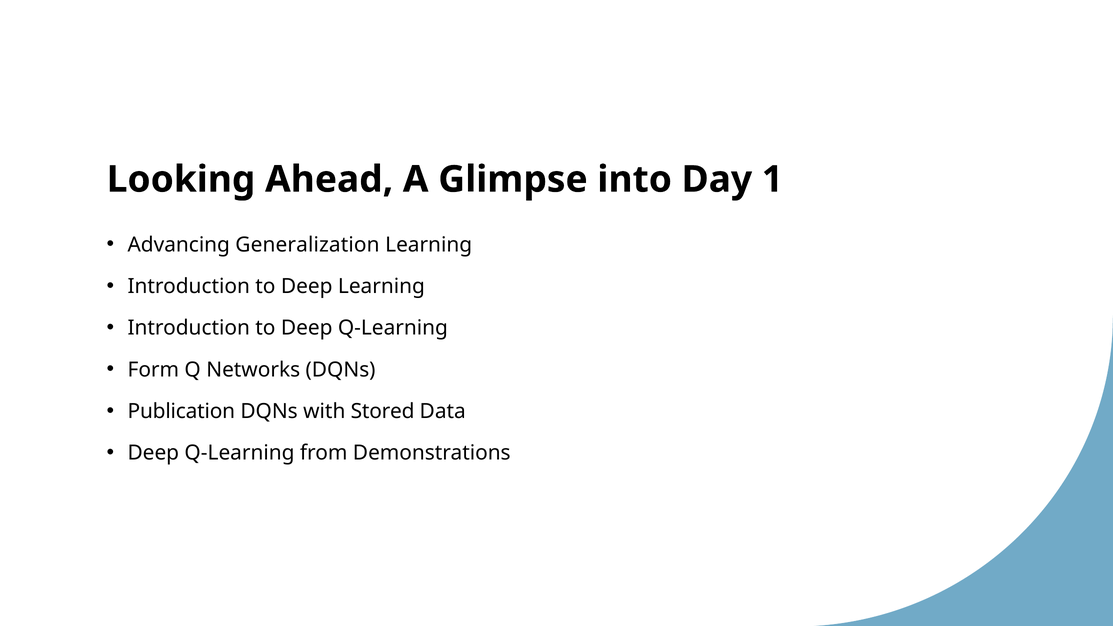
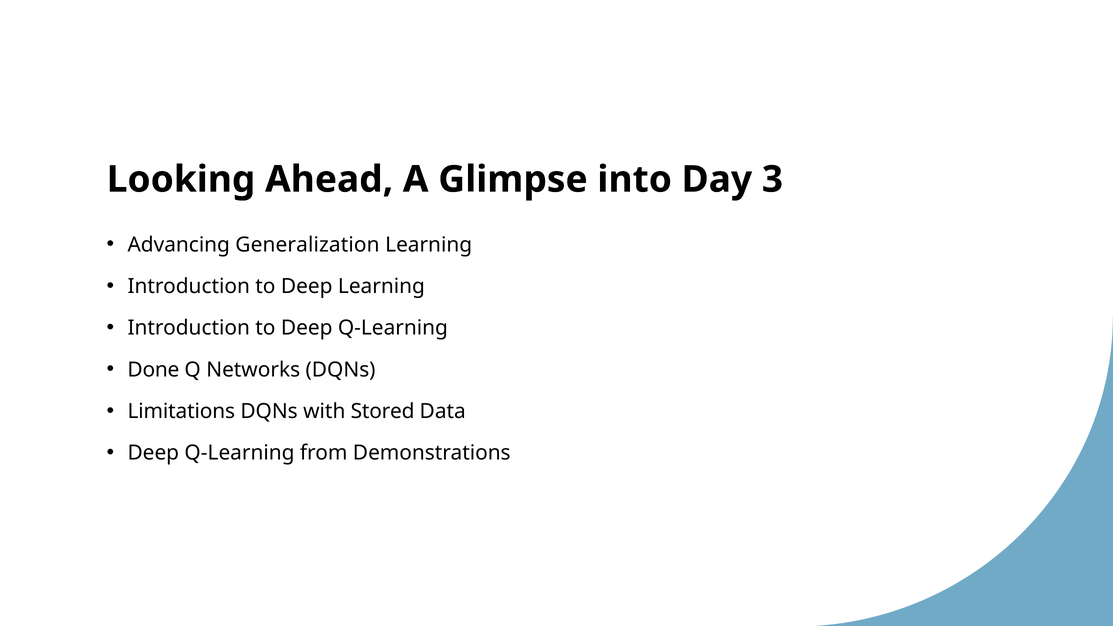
1: 1 -> 3
Form: Form -> Done
Publication: Publication -> Limitations
